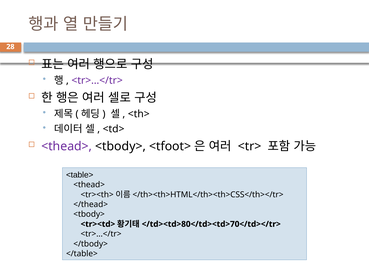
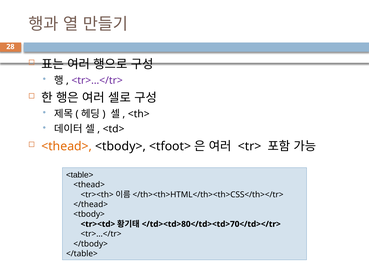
<thead> at (67, 146) colour: purple -> orange
